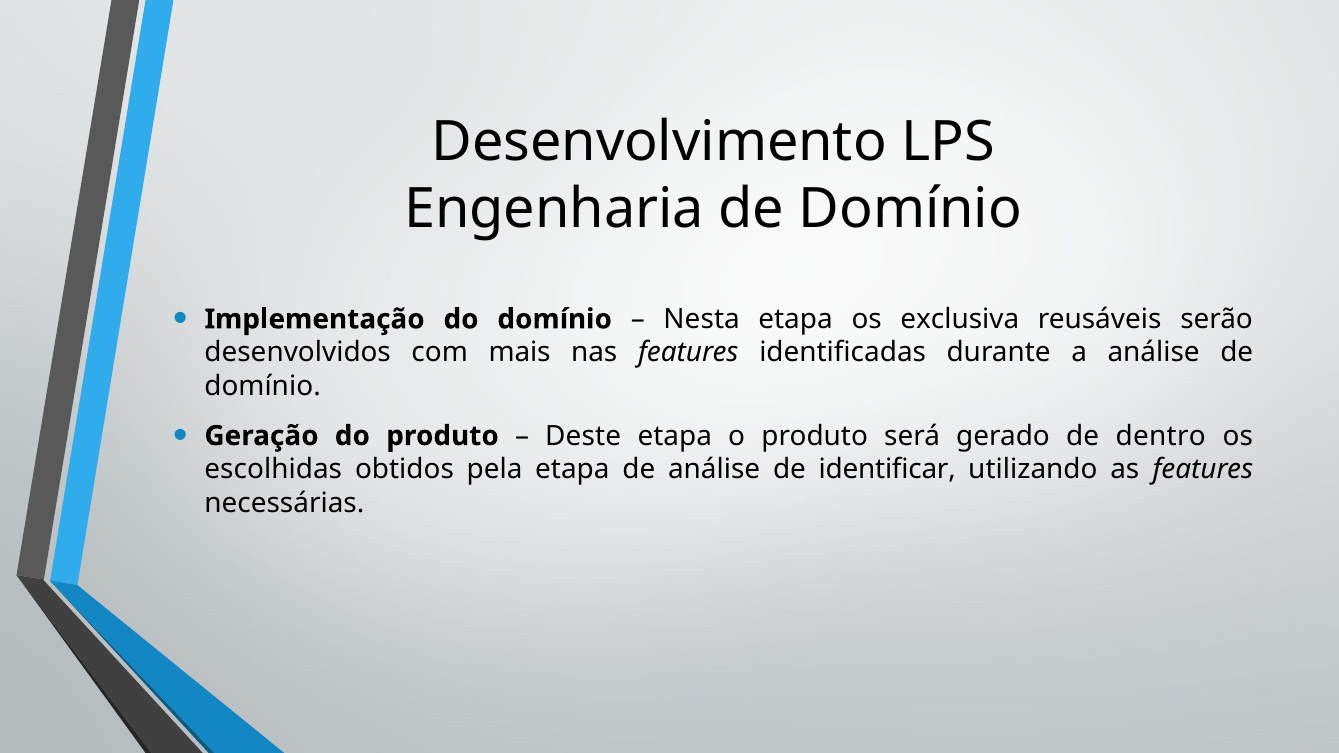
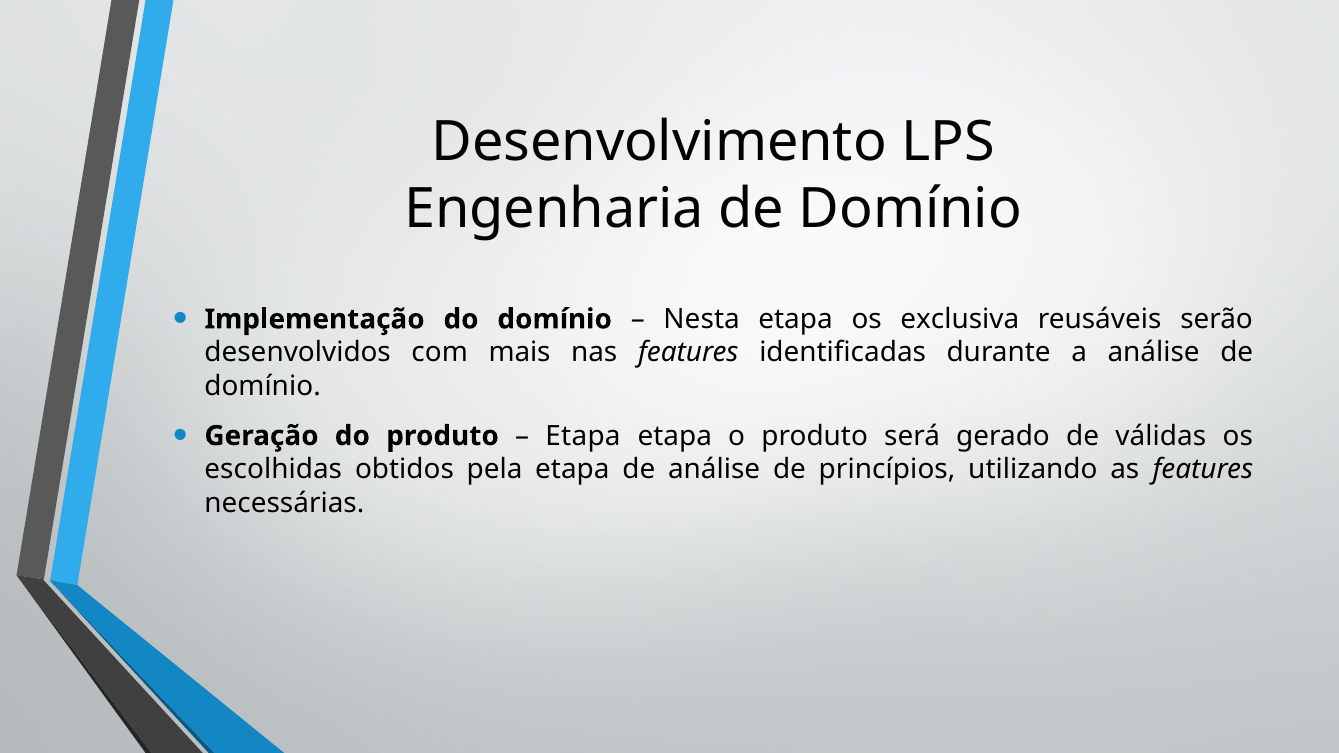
Deste at (583, 436): Deste -> Etapa
dentro: dentro -> válidas
identificar: identificar -> princípios
